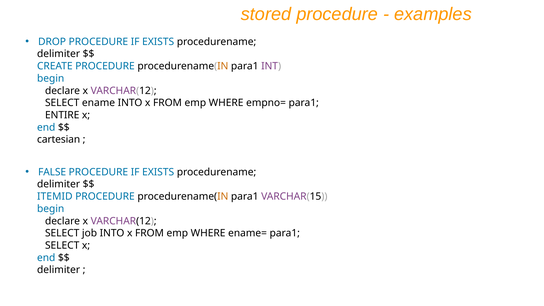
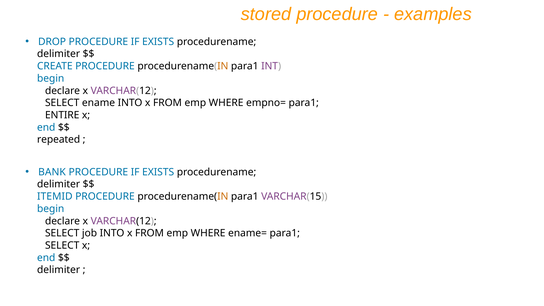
cartesian: cartesian -> repeated
FALSE: FALSE -> BANK
